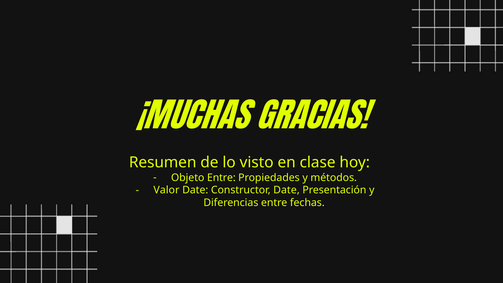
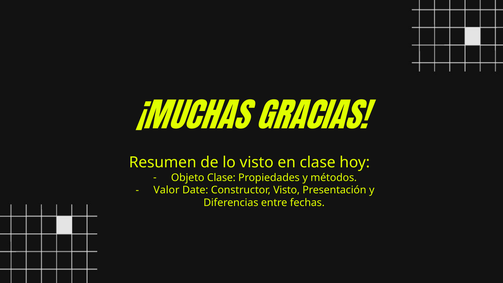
Objeto Entre: Entre -> Clase
Constructor Date: Date -> Visto
